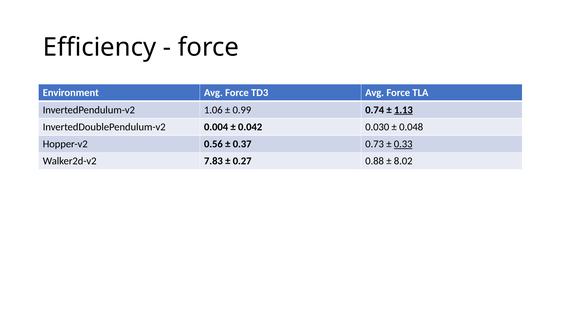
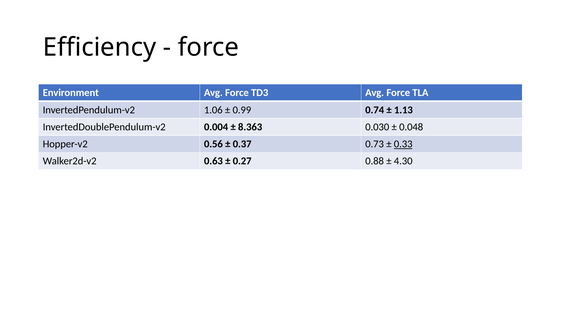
1.13 underline: present -> none
0.042: 0.042 -> 8.363
7.83: 7.83 -> 0.63
8.02: 8.02 -> 4.30
